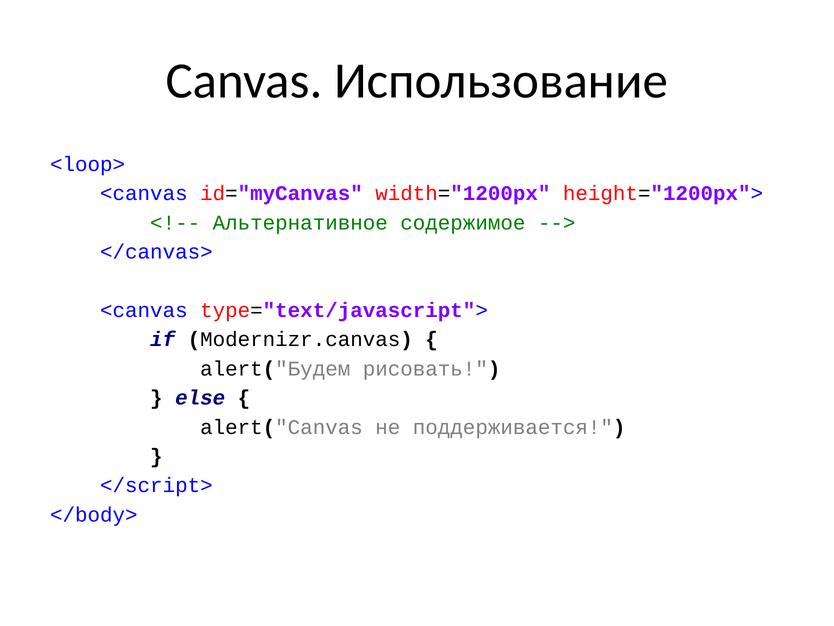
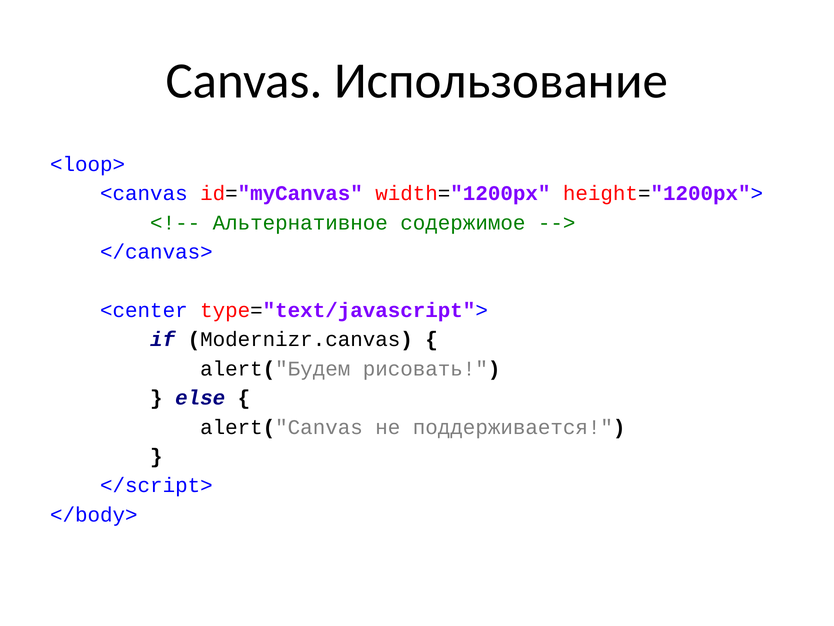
<canvas at (144, 310): <canvas -> <center
